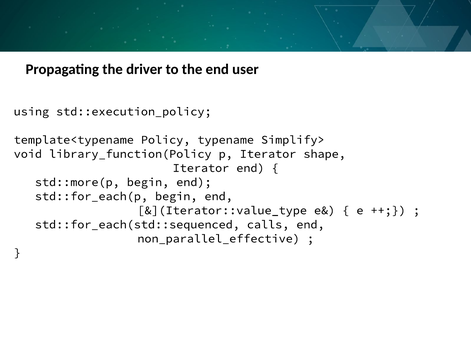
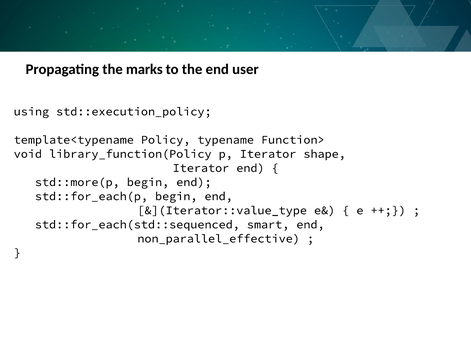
driver: driver -> marks
Simplify>: Simplify> -> Function>
calls: calls -> smart
